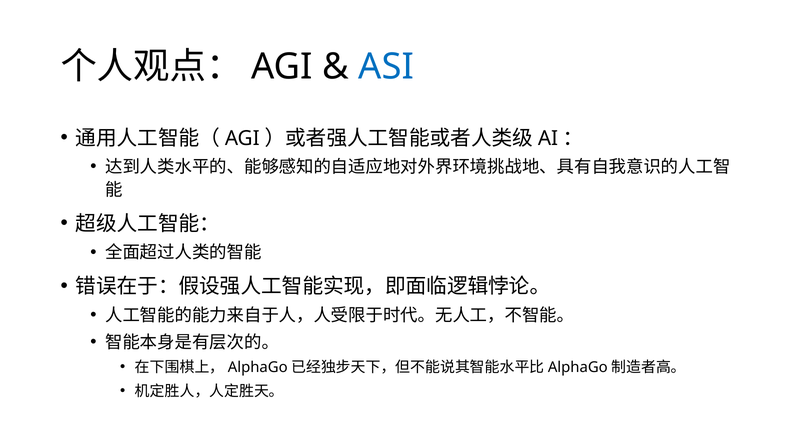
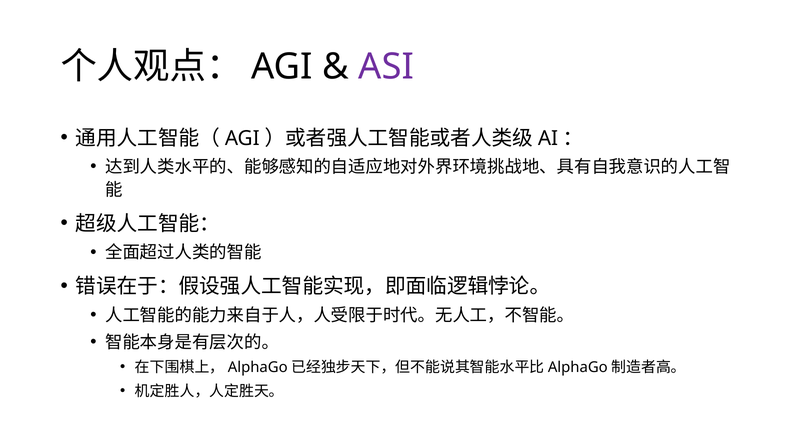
ASI colour: blue -> purple
